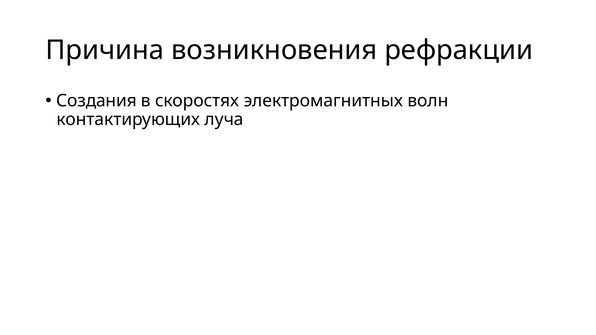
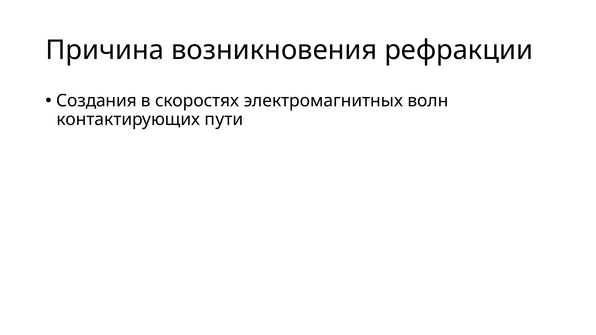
луча: луча -> пути
